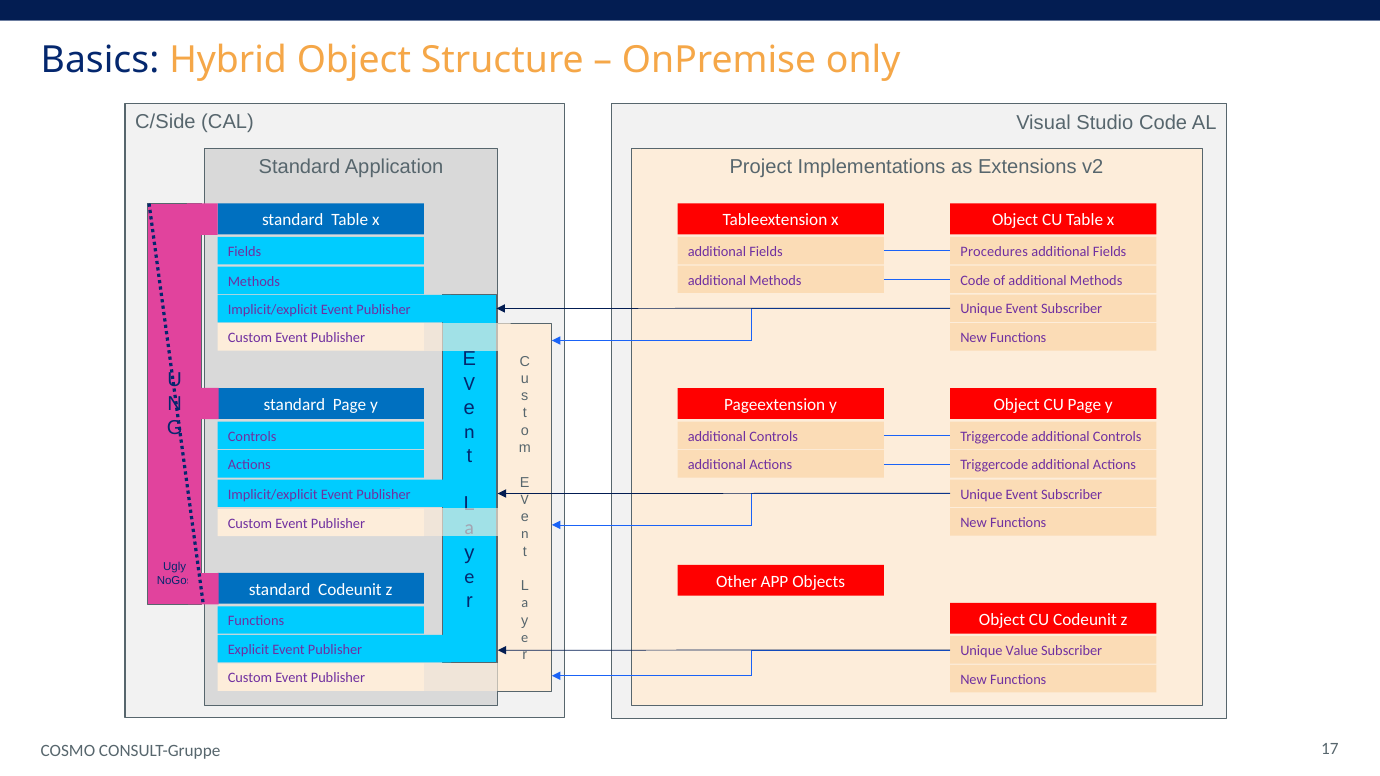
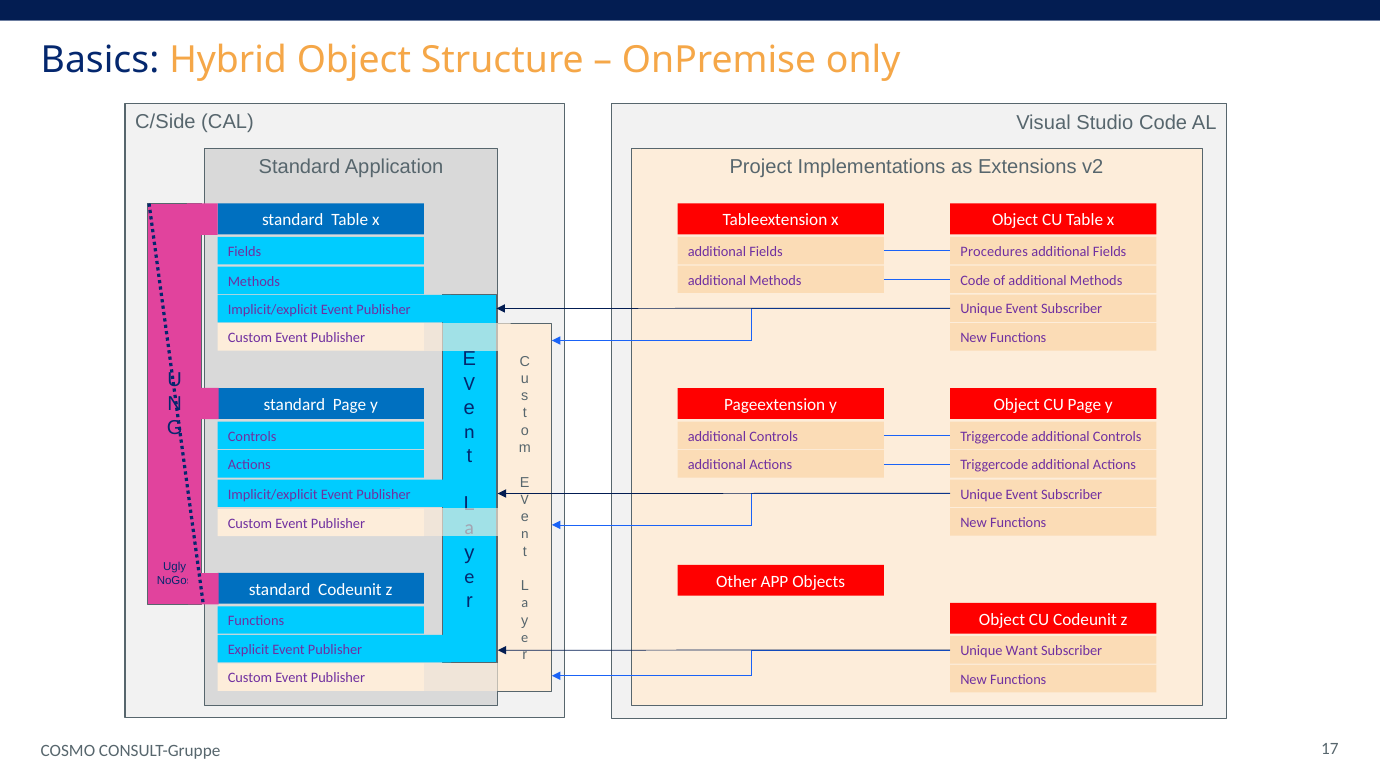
Value: Value -> Want
